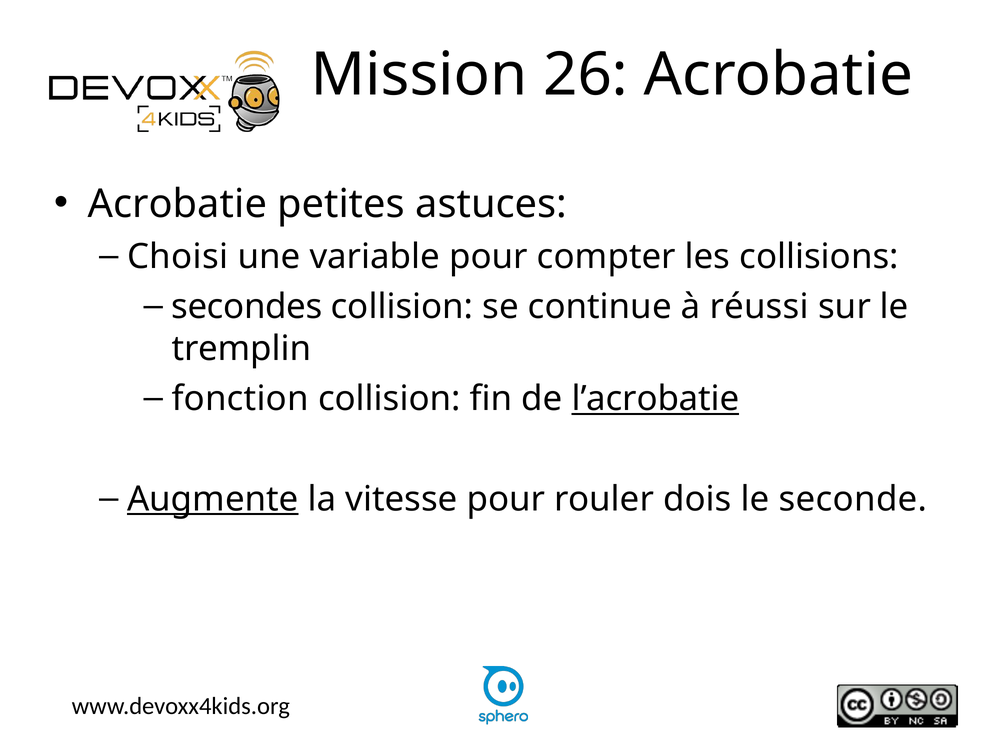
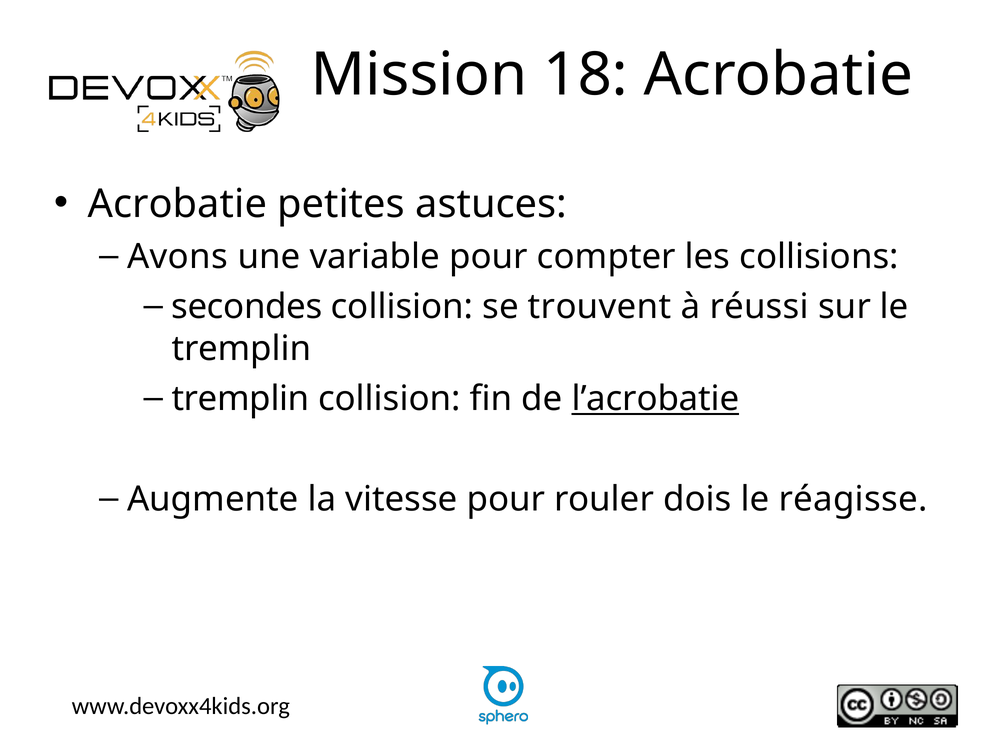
26: 26 -> 18
Choisi: Choisi -> Avons
continue: continue -> trouvent
fonction at (240, 399): fonction -> tremplin
Augmente underline: present -> none
seconde: seconde -> réagisse
